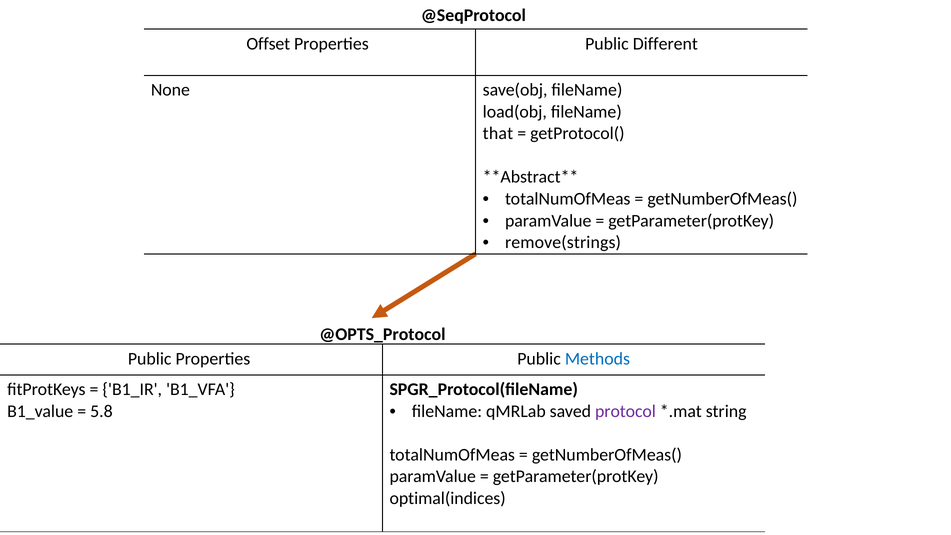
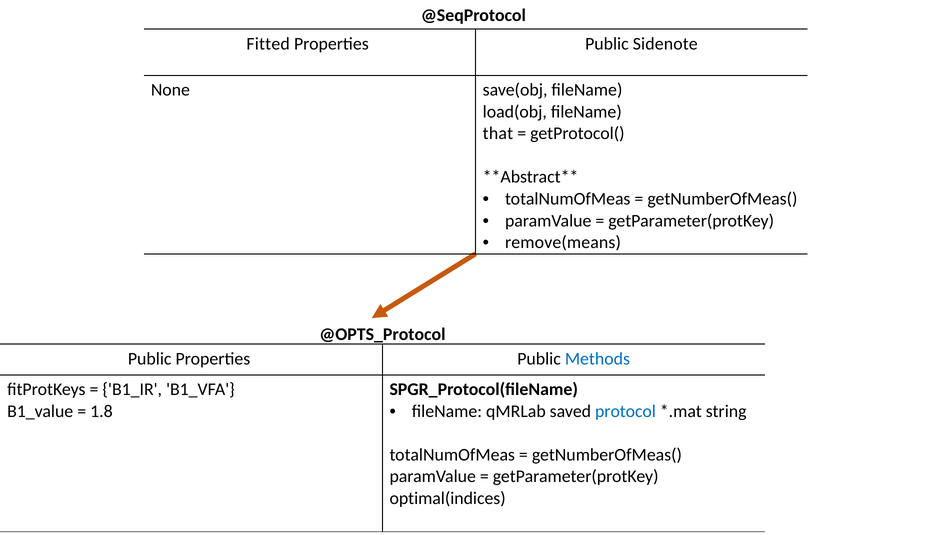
Offset: Offset -> Fitted
Different: Different -> Sidenote
remove(strings: remove(strings -> remove(means
protocol colour: purple -> blue
5.8: 5.8 -> 1.8
